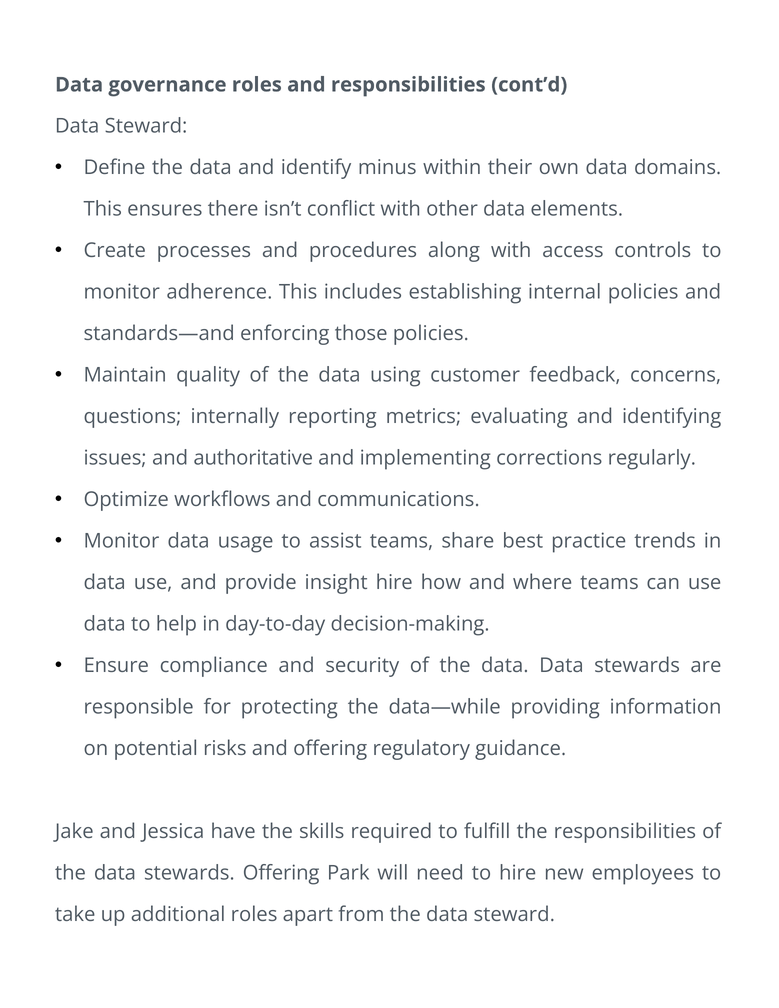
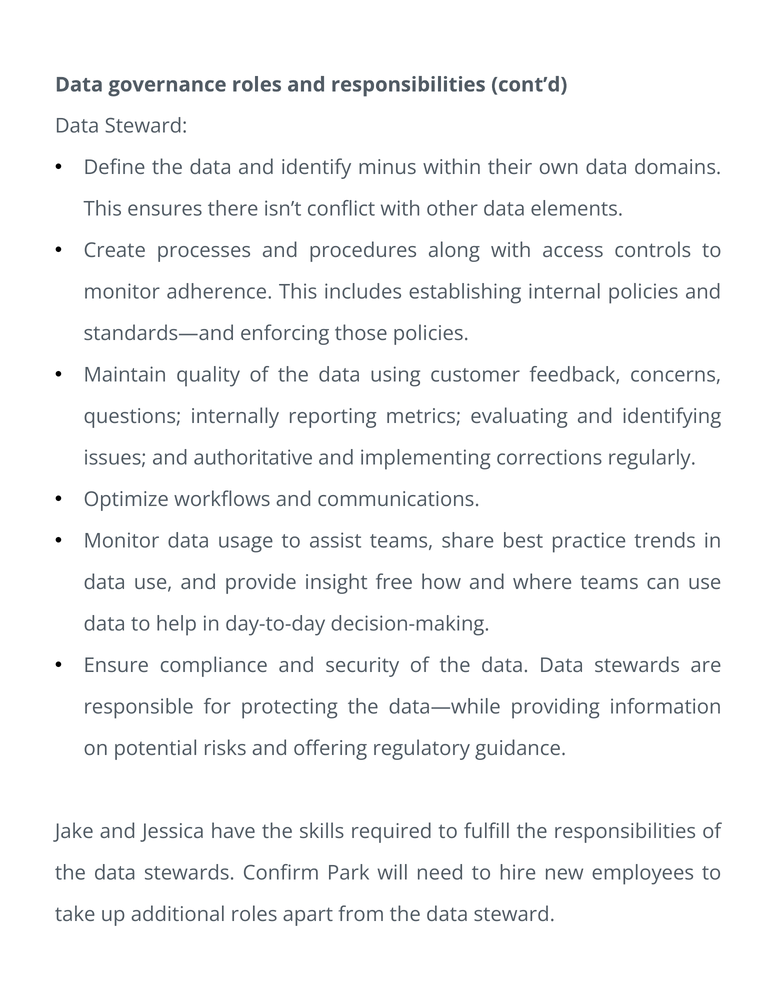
insight hire: hire -> free
stewards Offering: Offering -> Confirm
